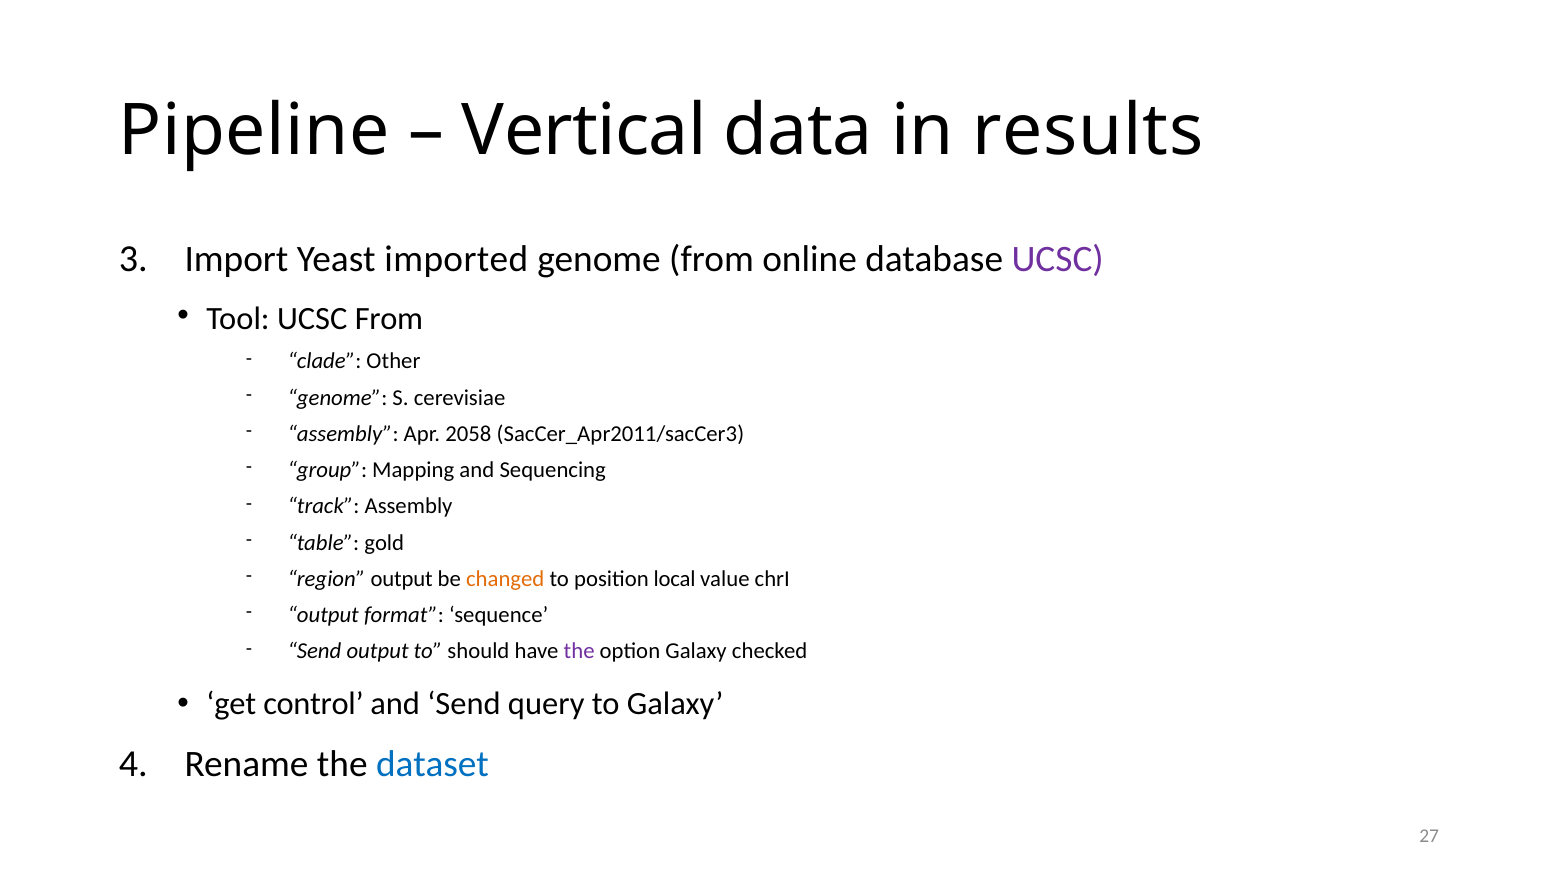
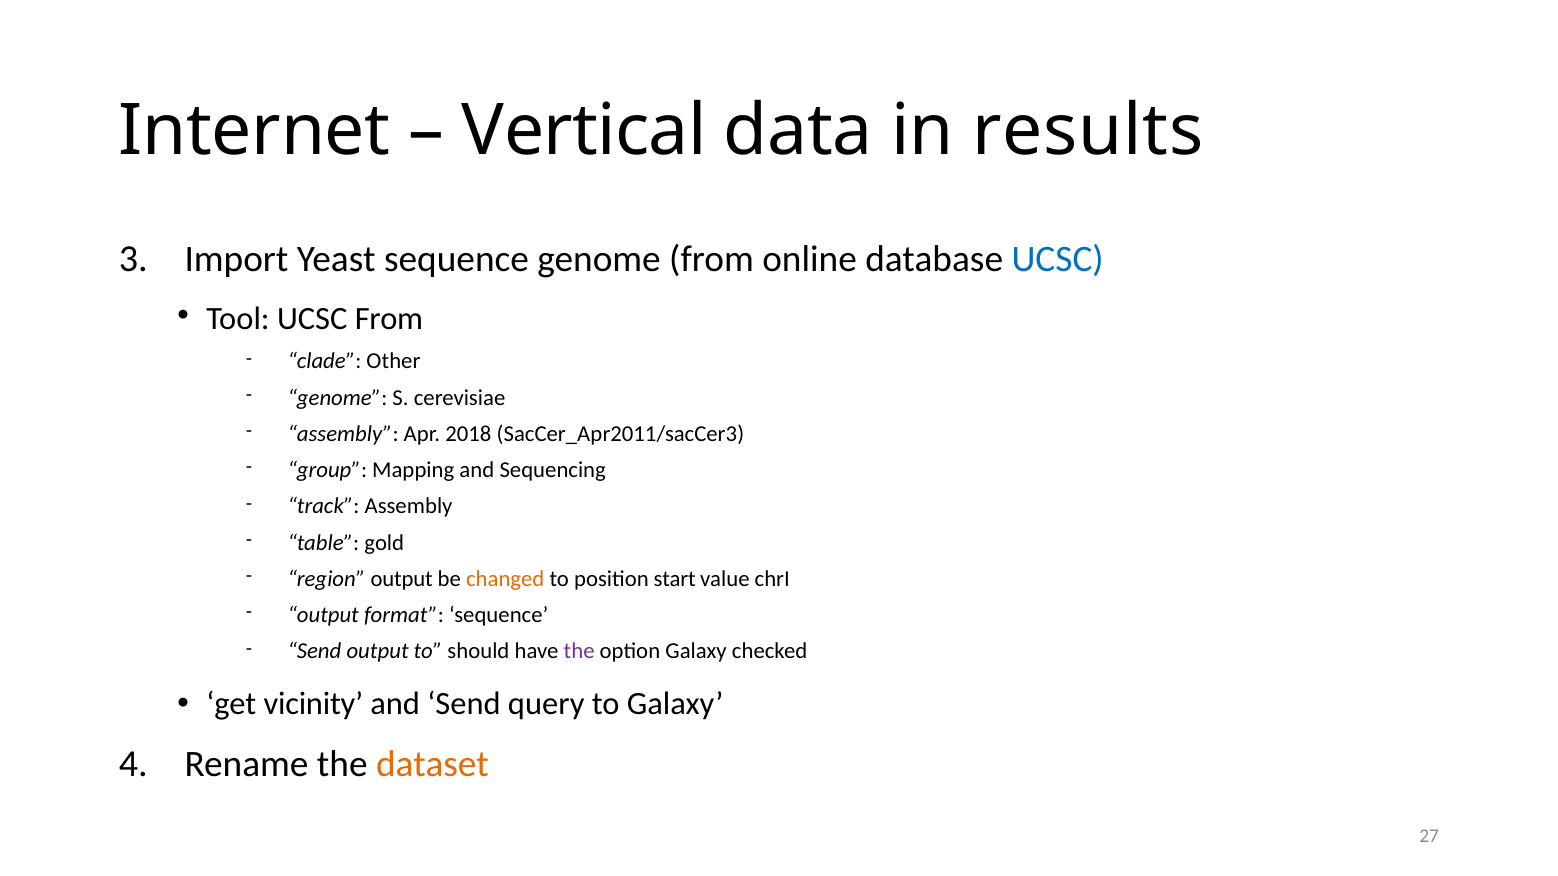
Pipeline: Pipeline -> Internet
Yeast imported: imported -> sequence
UCSC at (1058, 259) colour: purple -> blue
2058: 2058 -> 2018
local: local -> start
control: control -> vicinity
dataset colour: blue -> orange
